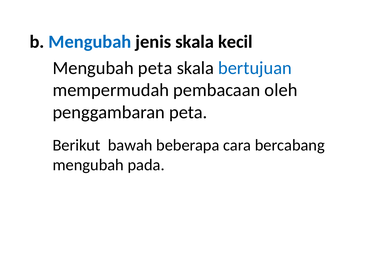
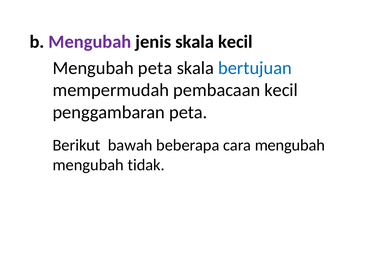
Mengubah at (90, 42) colour: blue -> purple
pembacaan oleh: oleh -> kecil
cara bercabang: bercabang -> mengubah
pada: pada -> tidak
